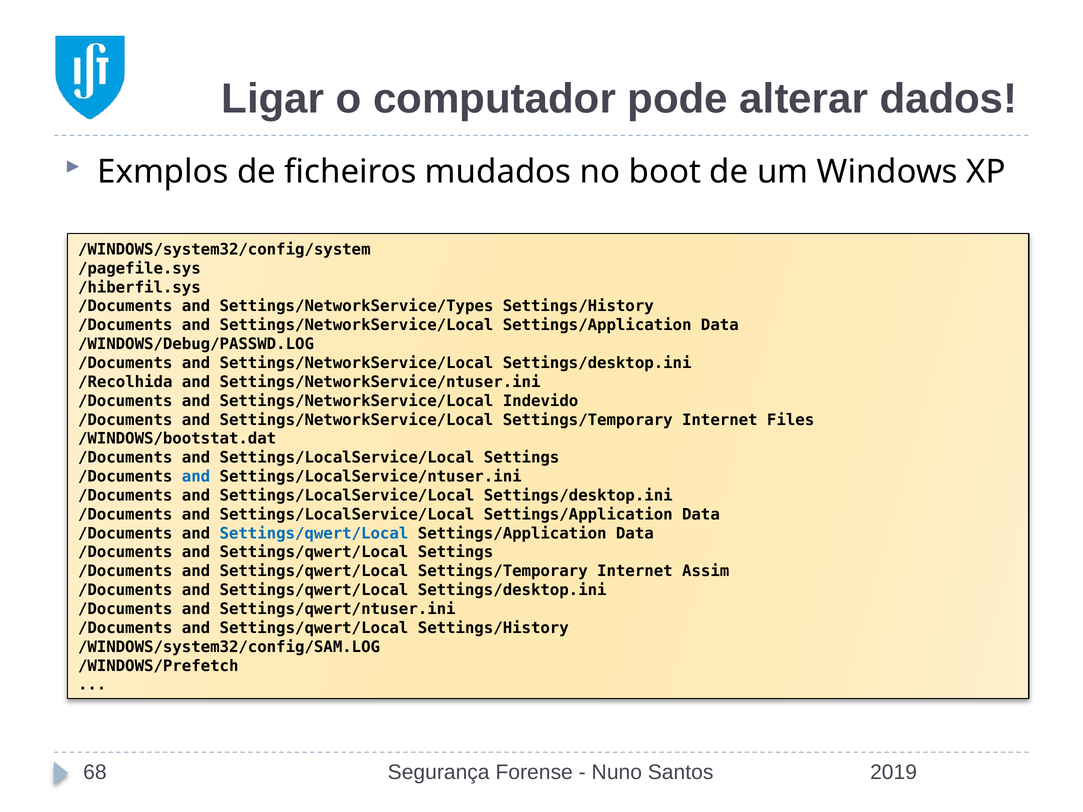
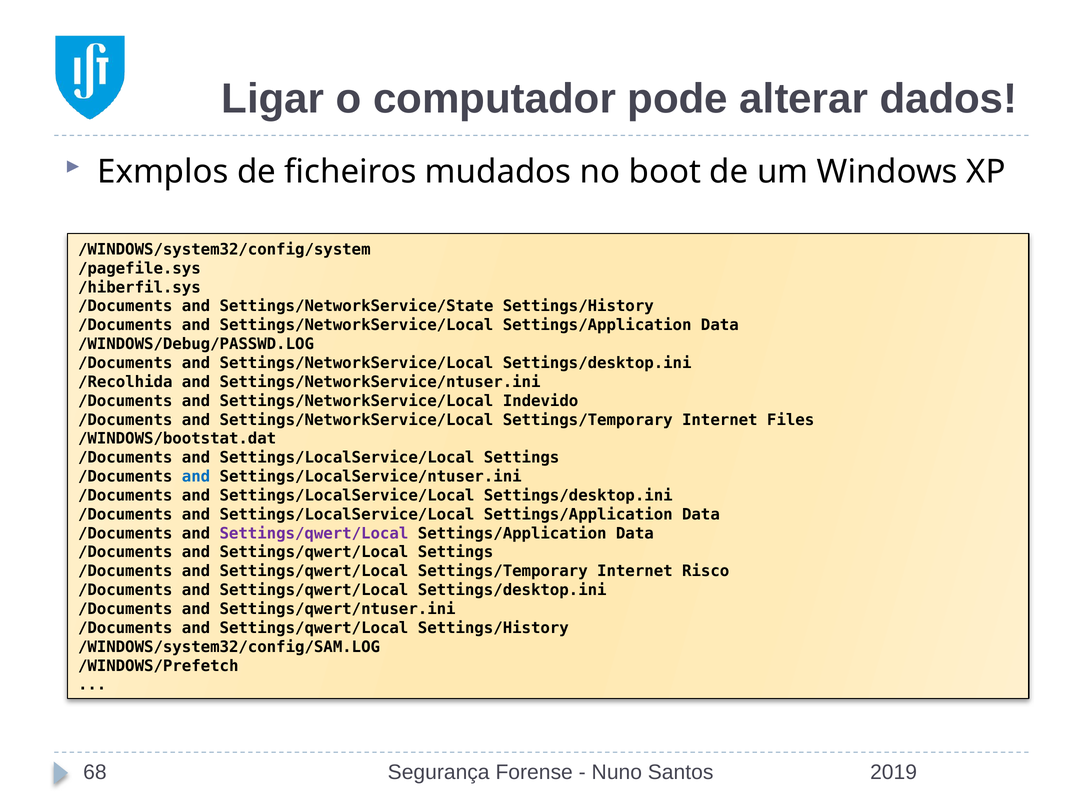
Settings/NetworkService/Types: Settings/NetworkService/Types -> Settings/NetworkService/State
Settings/qwert/Local at (314, 534) colour: blue -> purple
Assim: Assim -> Risco
